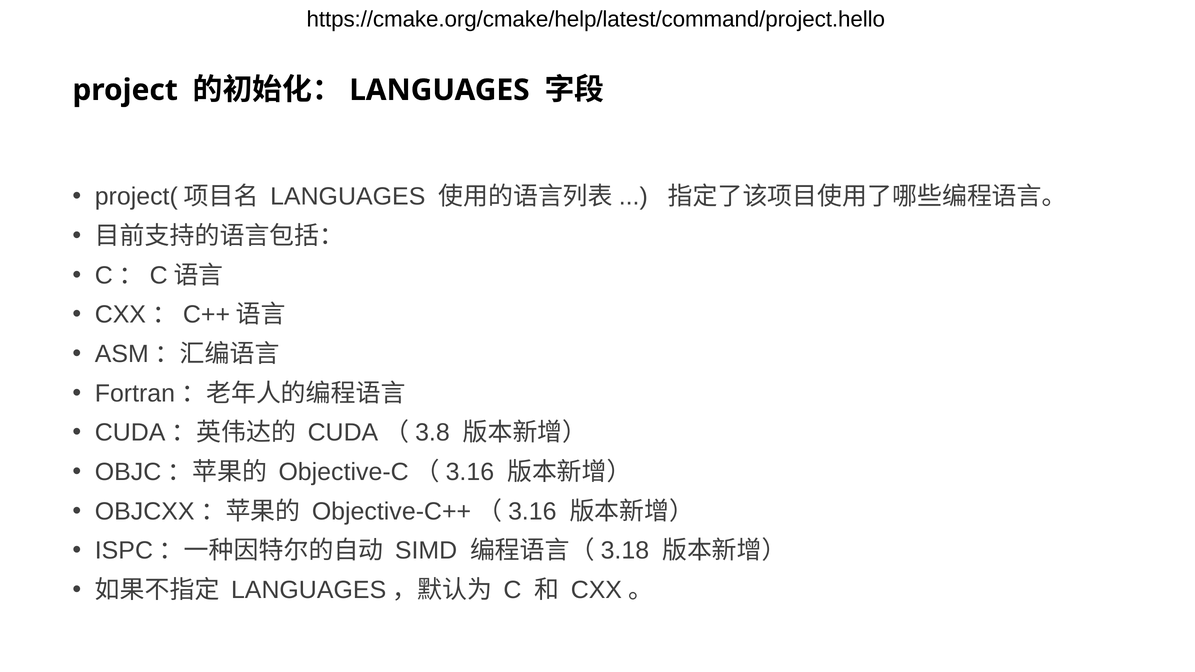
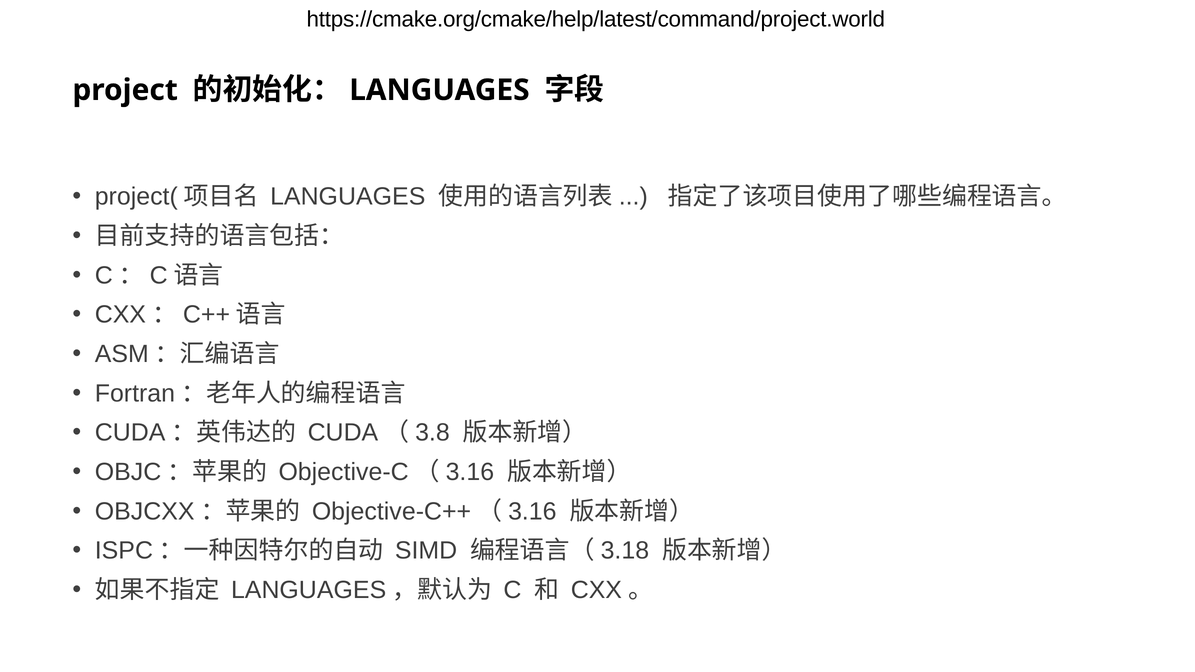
https://cmake.org/cmake/help/latest/command/project.hello: https://cmake.org/cmake/help/latest/command/project.hello -> https://cmake.org/cmake/help/latest/command/project.world
